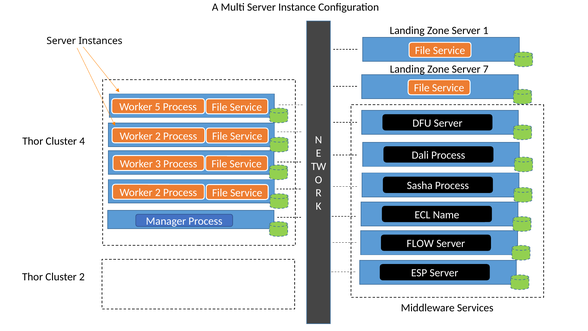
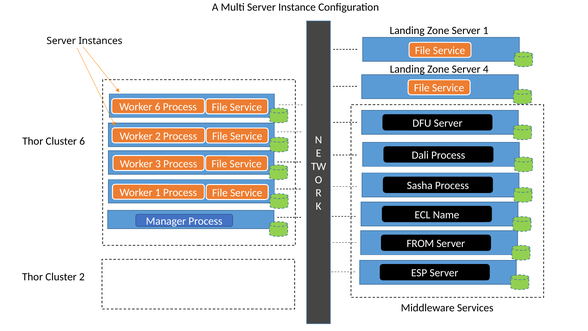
7: 7 -> 4
Worker 5: 5 -> 6
Cluster 4: 4 -> 6
2 at (158, 192): 2 -> 1
FLOW: FLOW -> FROM
